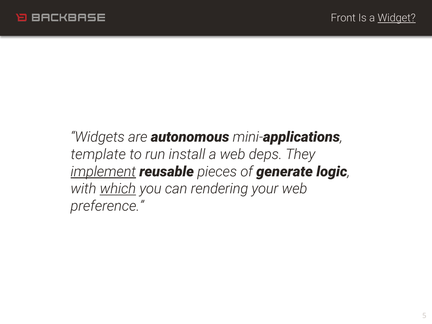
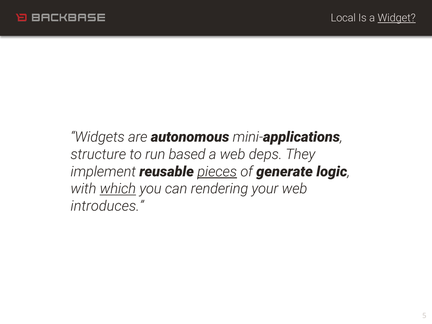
Front: Front -> Local
template: template -> structure
install: install -> based
implement underline: present -> none
pieces underline: none -> present
preference: preference -> introduces
